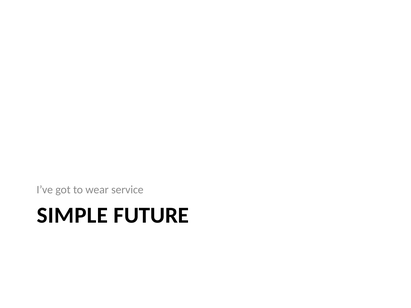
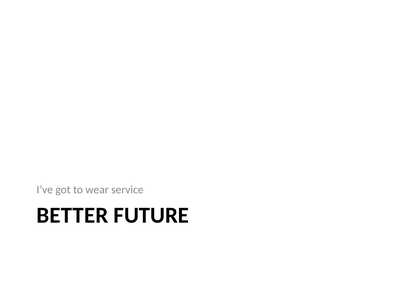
SIMPLE: SIMPLE -> BETTER
